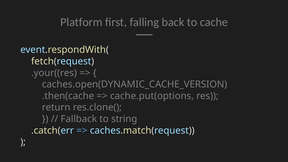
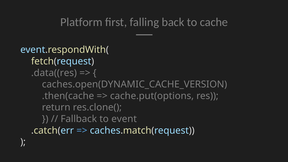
.your((res: .your((res -> .data((res
string: string -> event
